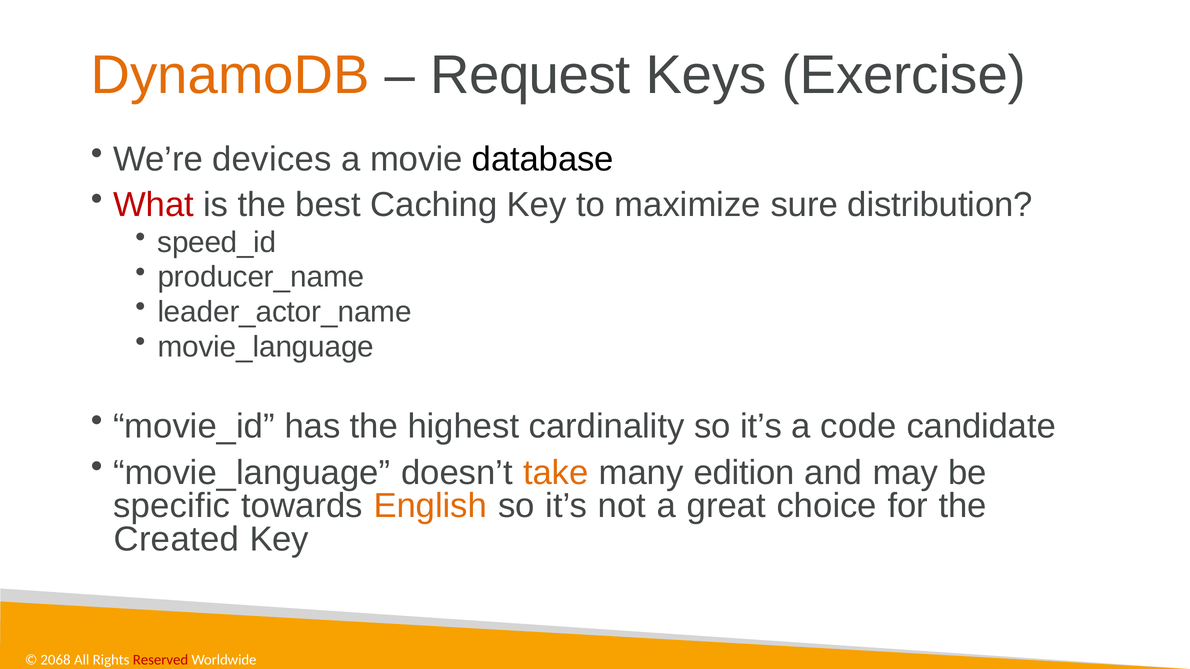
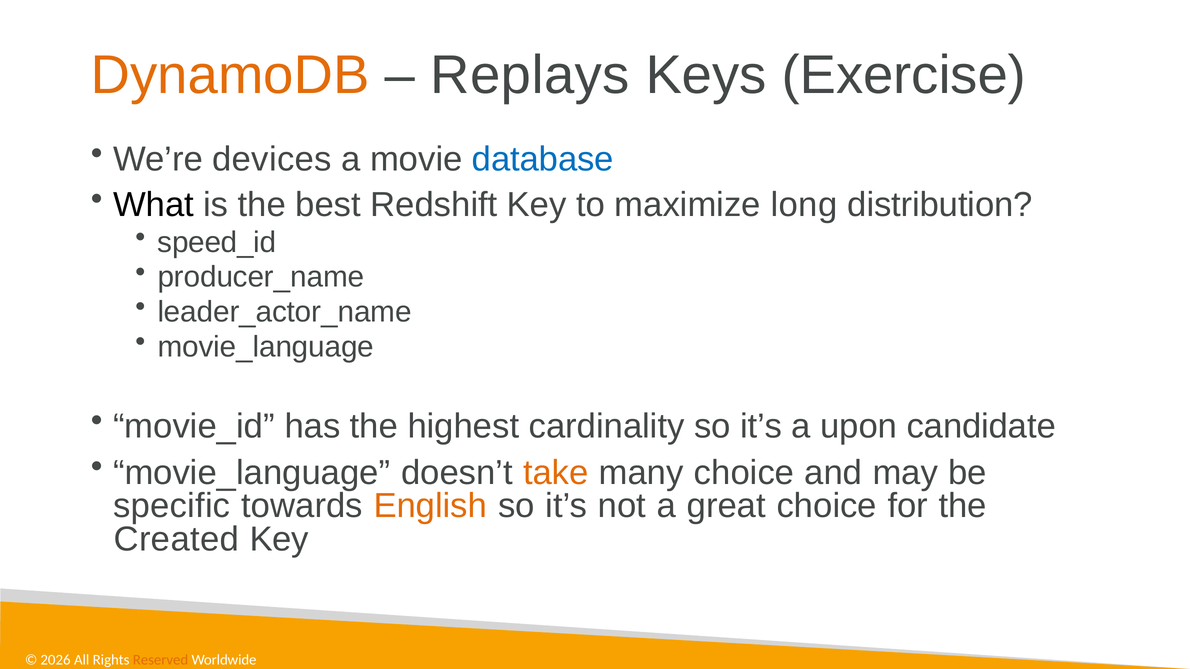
Request: Request -> Replays
database colour: black -> blue
What colour: red -> black
Caching: Caching -> Redshift
sure: sure -> long
code: code -> upon
many edition: edition -> choice
2068: 2068 -> 2026
Reserved colour: red -> orange
